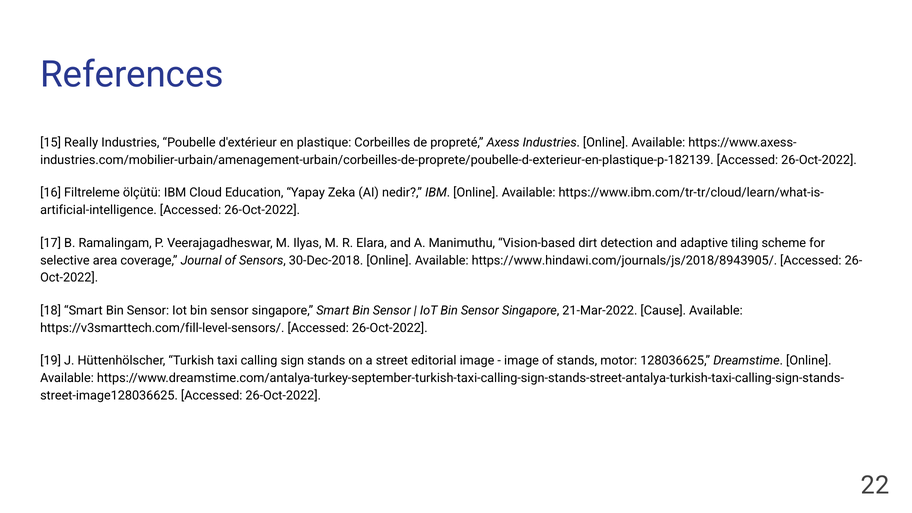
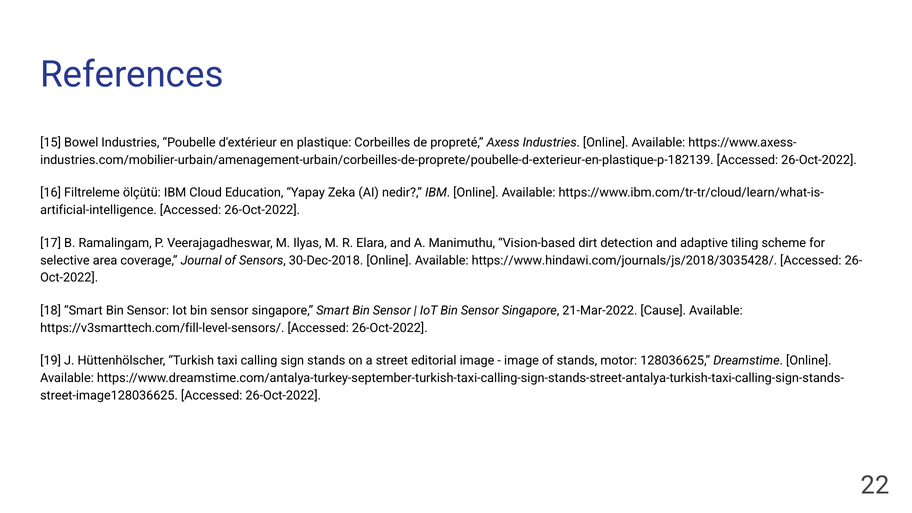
Really: Really -> Bowel
https://www.hindawi.com/journals/js/2018/8943905/: https://www.hindawi.com/journals/js/2018/8943905/ -> https://www.hindawi.com/journals/js/2018/3035428/
